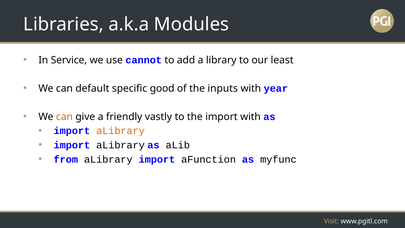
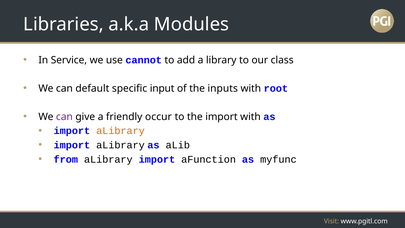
least: least -> class
good: good -> input
year: year -> root
can at (64, 117) colour: orange -> purple
vastly: vastly -> occur
